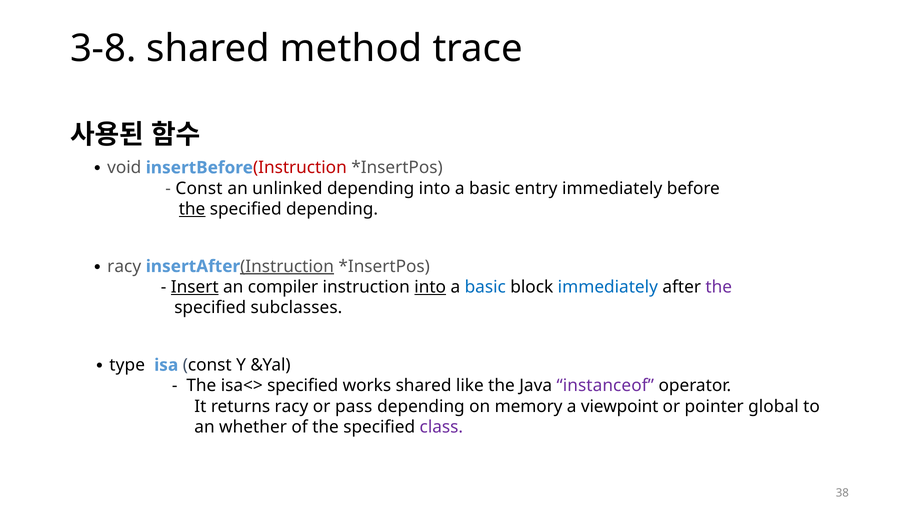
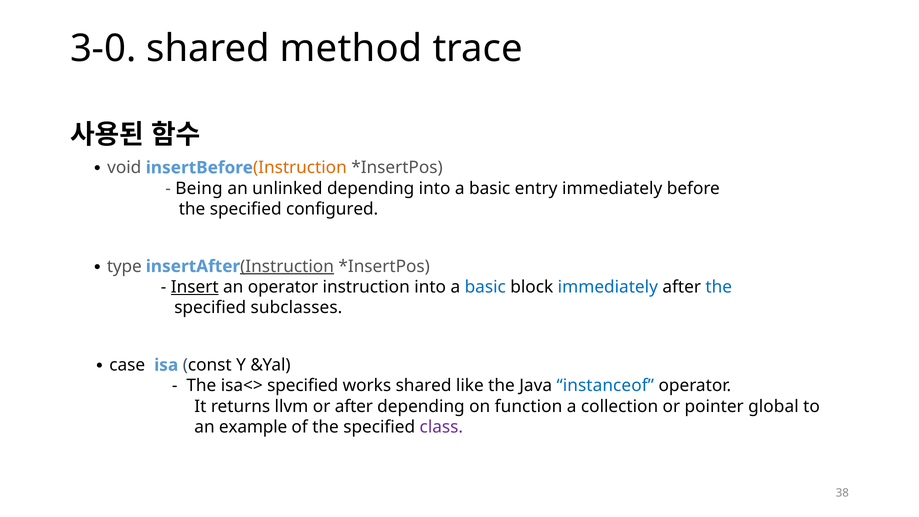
3-8: 3-8 -> 3-0
Instruction at (300, 168) colour: red -> orange
Const at (199, 188): Const -> Being
the at (192, 209) underline: present -> none
specified depending: depending -> configured
racy at (124, 266): racy -> type
an compiler: compiler -> operator
into at (430, 287) underline: present -> none
the at (719, 287) colour: purple -> blue
type: type -> case
instanceof colour: purple -> blue
returns racy: racy -> llvm
or pass: pass -> after
memory: memory -> function
viewpoint: viewpoint -> collection
whether: whether -> example
